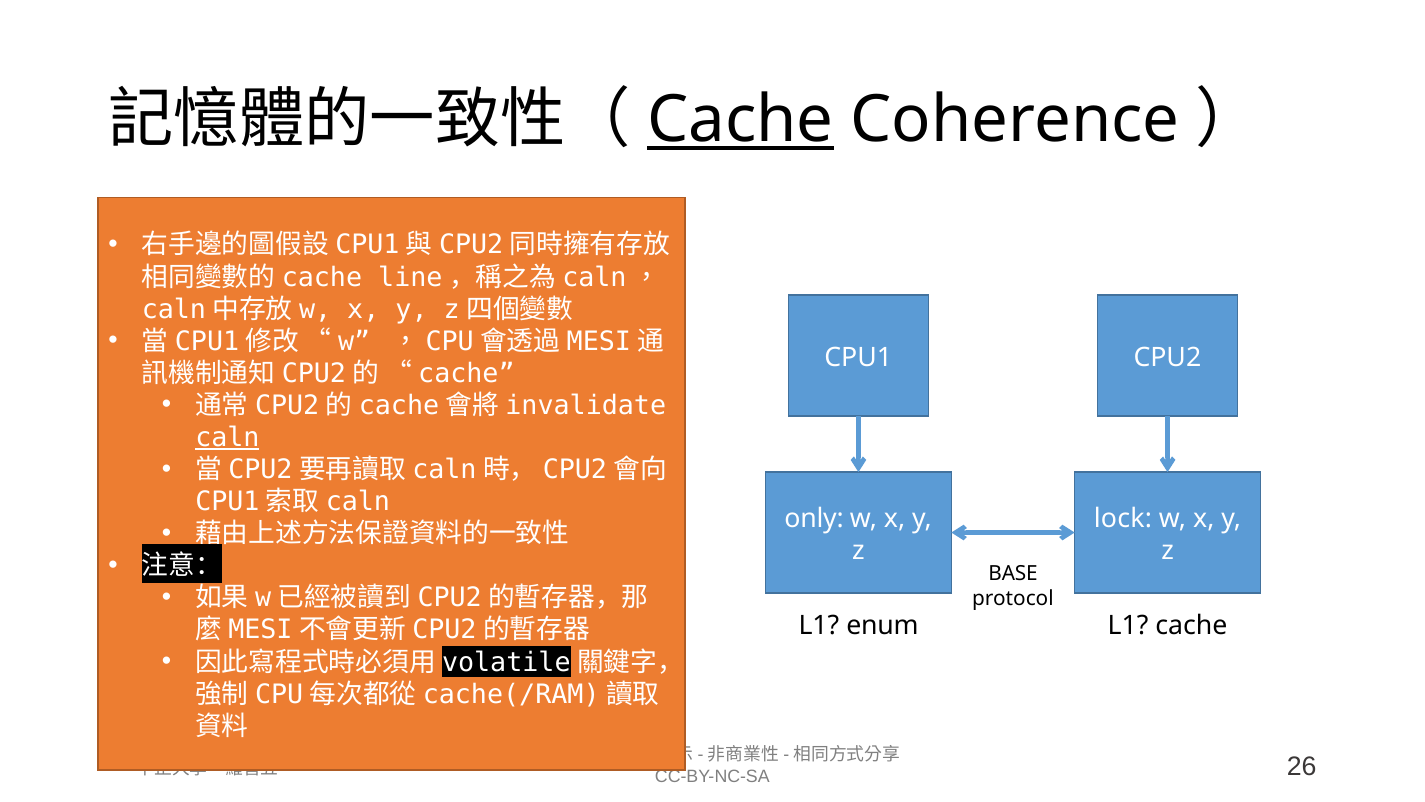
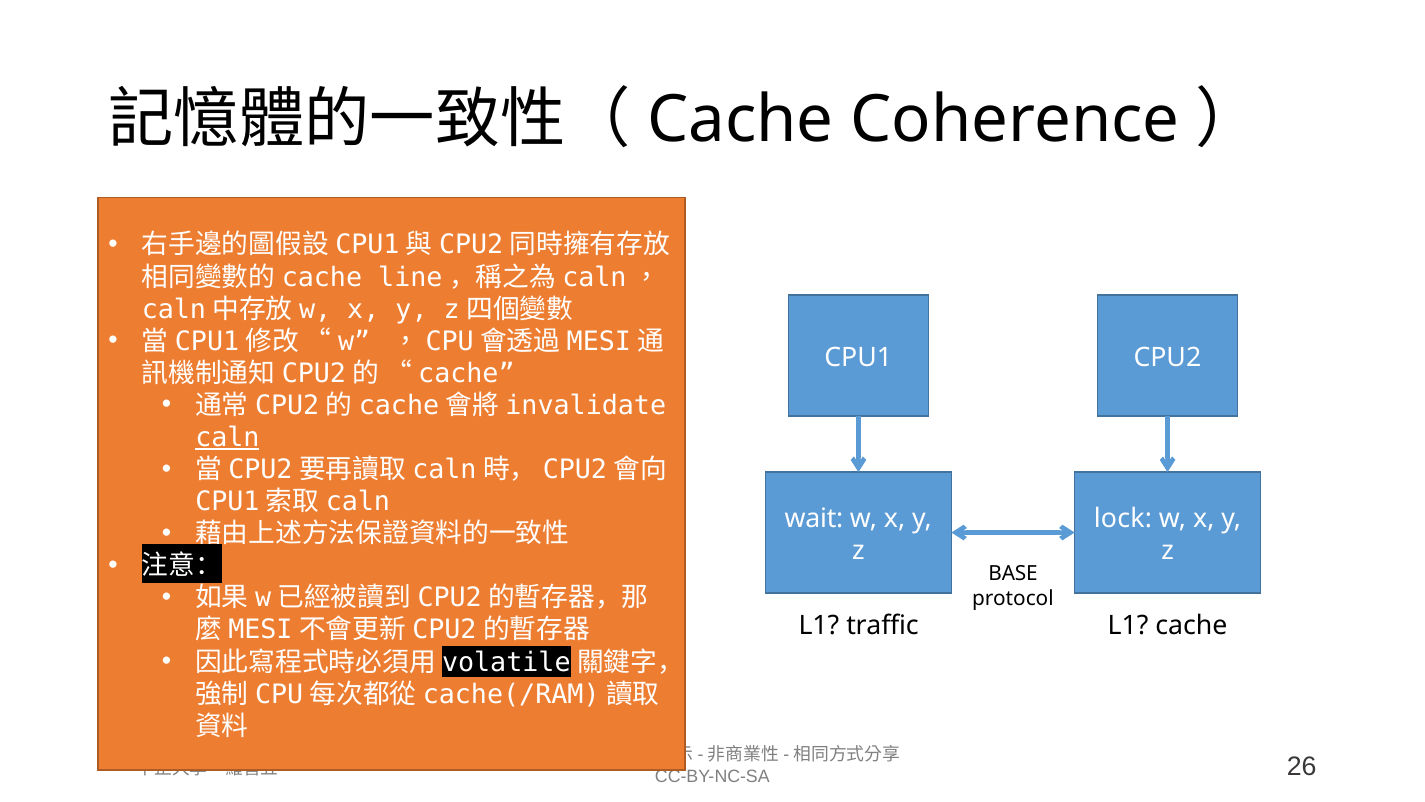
Cache at (740, 120) underline: present -> none
only: only -> wait
enum: enum -> traffic
